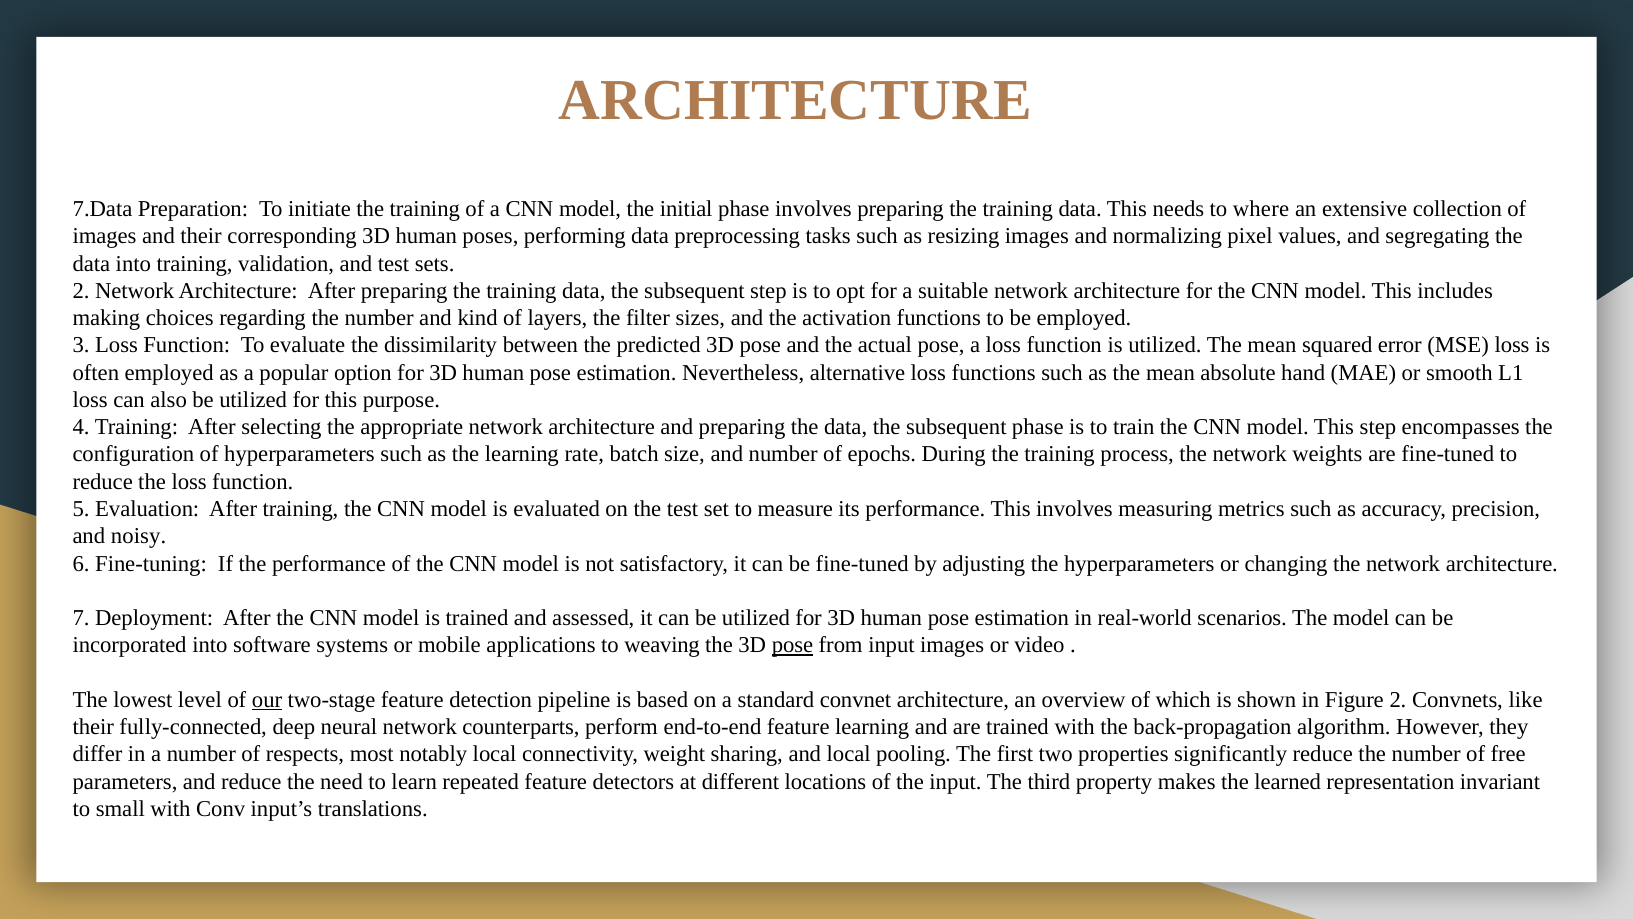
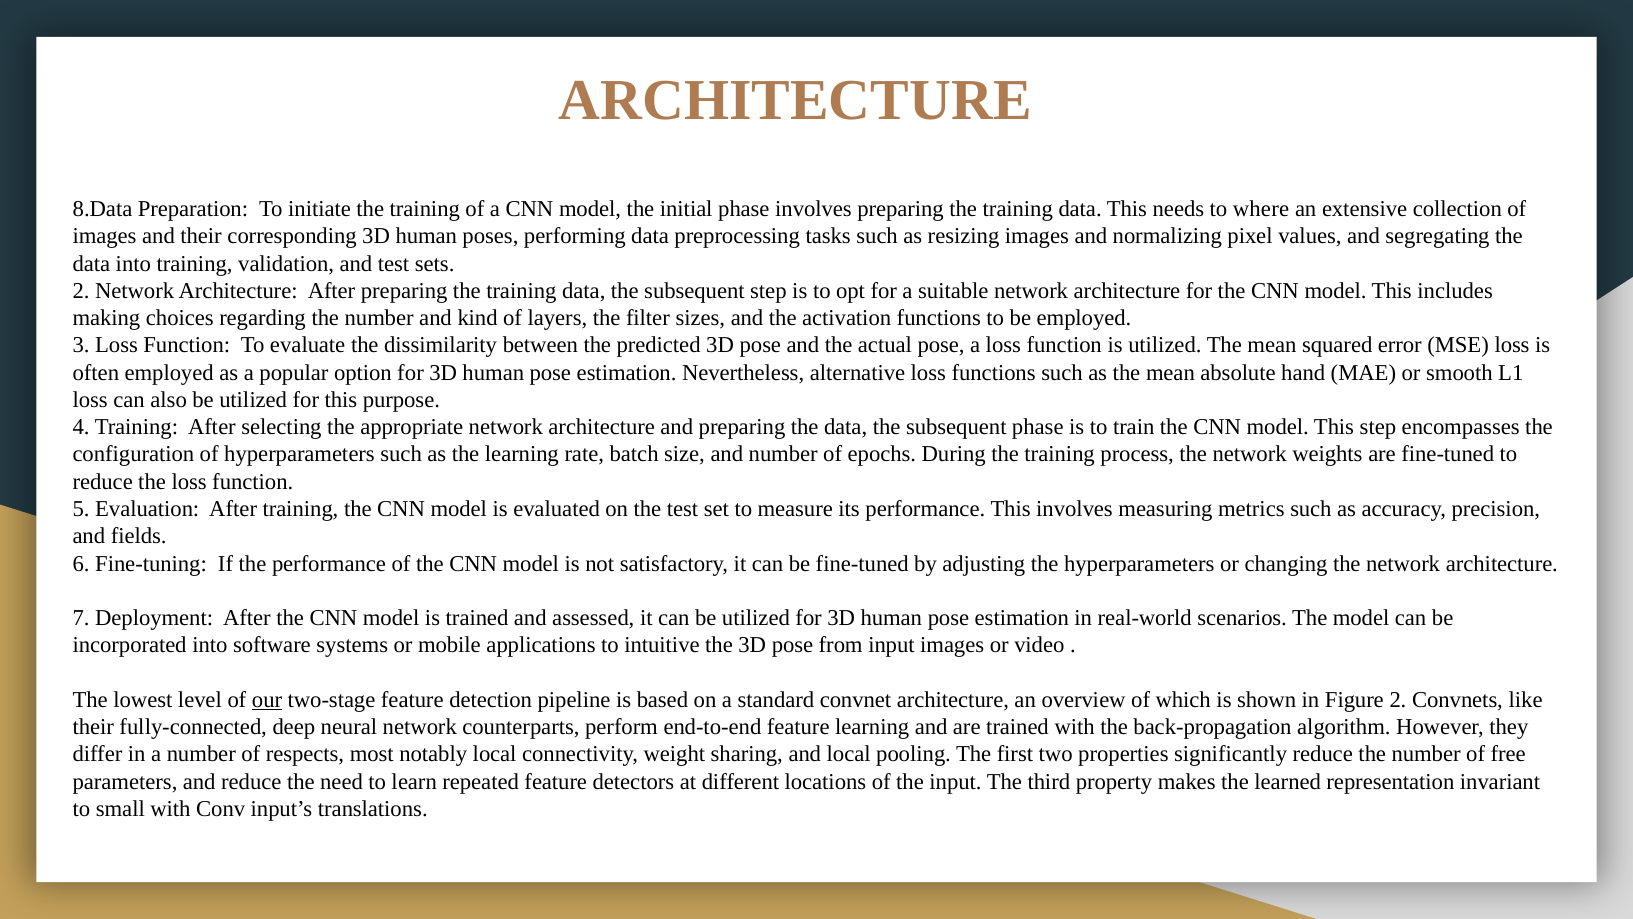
7.Data: 7.Data -> 8.Data
noisy: noisy -> fields
weaving: weaving -> intuitive
pose at (792, 645) underline: present -> none
